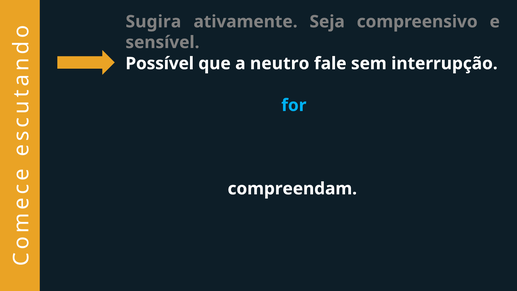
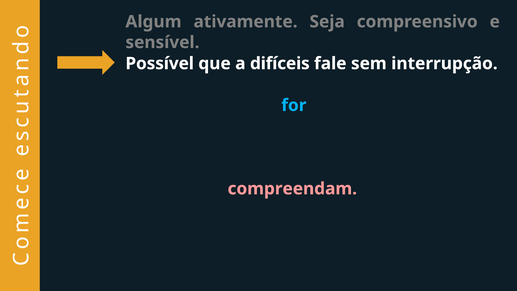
Sugira: Sugira -> Algum
neutro: neutro -> difíceis
compreendam colour: white -> pink
